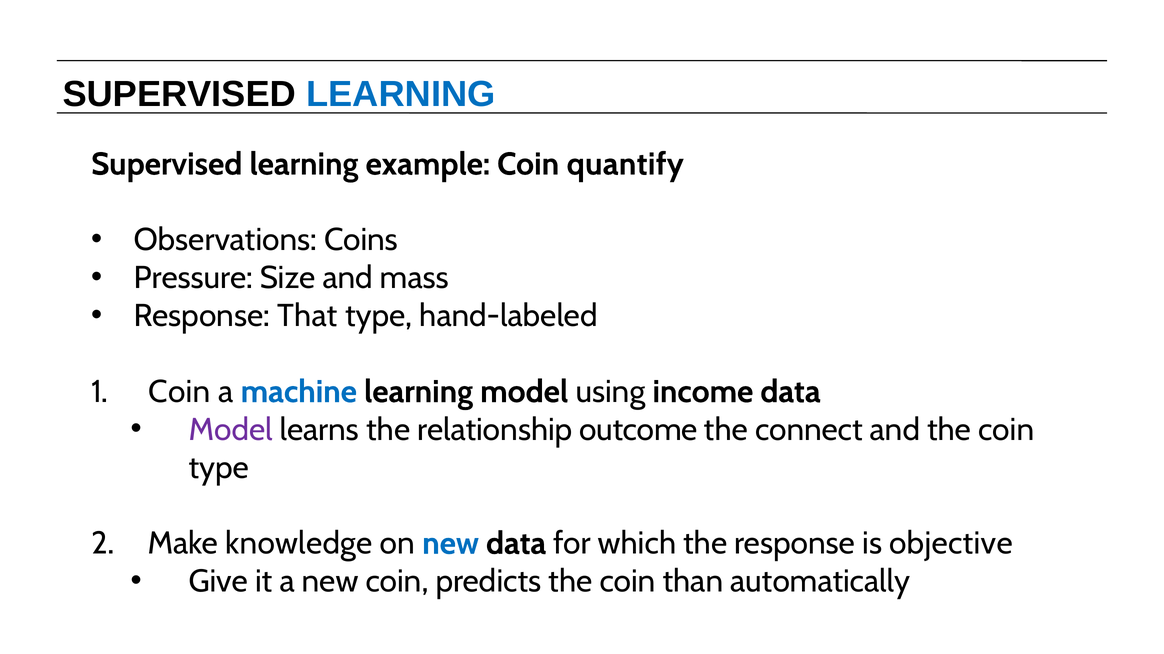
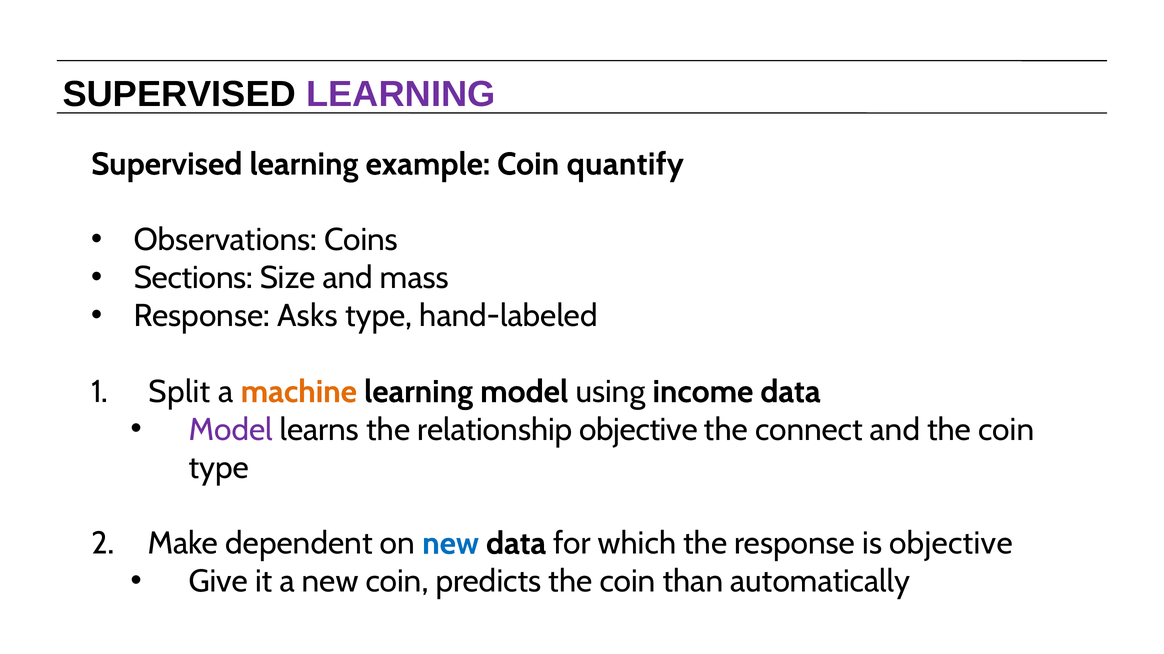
LEARNING at (401, 94) colour: blue -> purple
Pressure: Pressure -> Sections
That: That -> Asks
Coin at (179, 392): Coin -> Split
machine colour: blue -> orange
relationship outcome: outcome -> objective
knowledge: knowledge -> dependent
